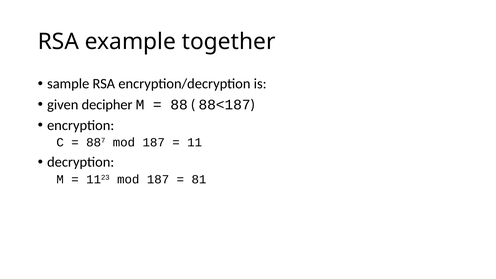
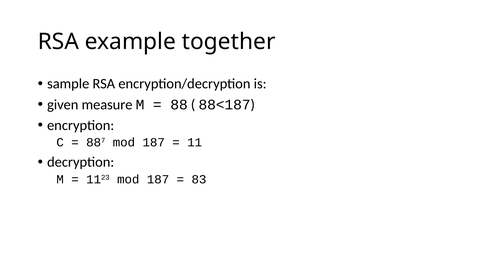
decipher: decipher -> measure
81: 81 -> 83
